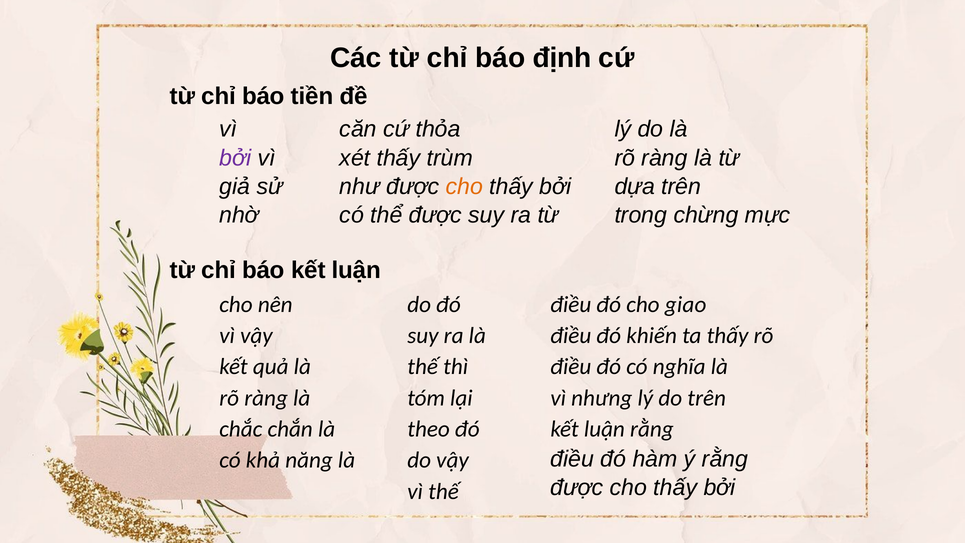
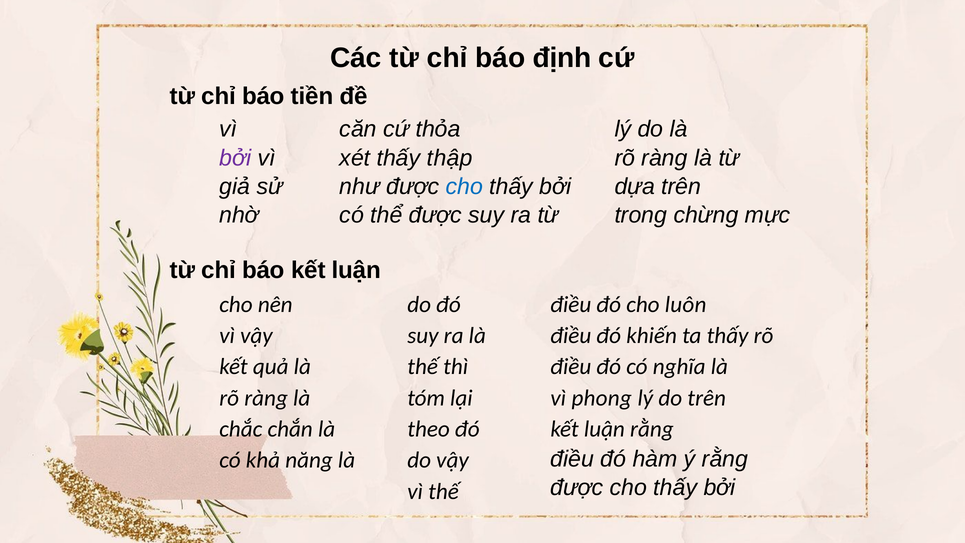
trùm: trùm -> thập
cho at (464, 186) colour: orange -> blue
giao: giao -> luôn
nhưng: nhưng -> phong
